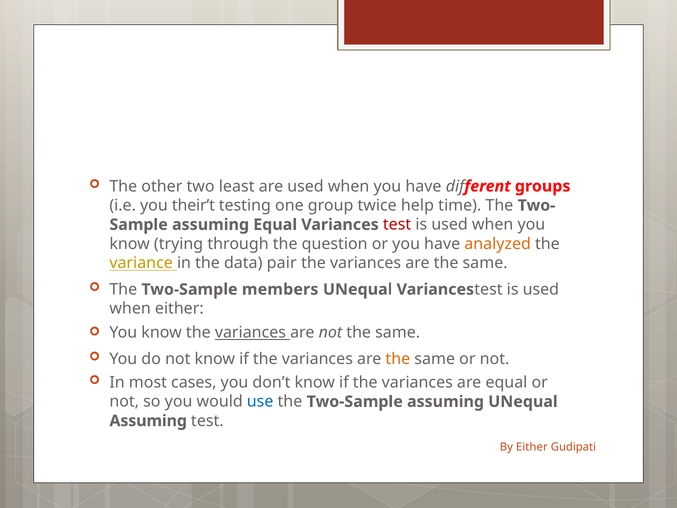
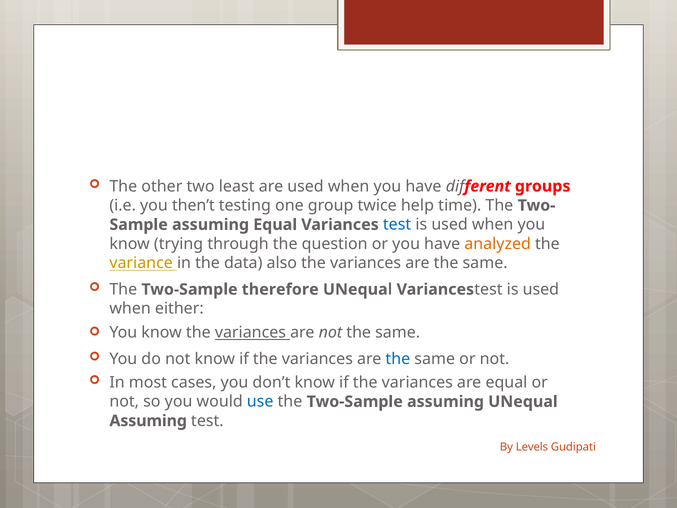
their’t: their’t -> then’t
test at (397, 225) colour: red -> blue
pair: pair -> also
members: members -> therefore
the at (398, 359) colour: orange -> blue
By Either: Either -> Levels
